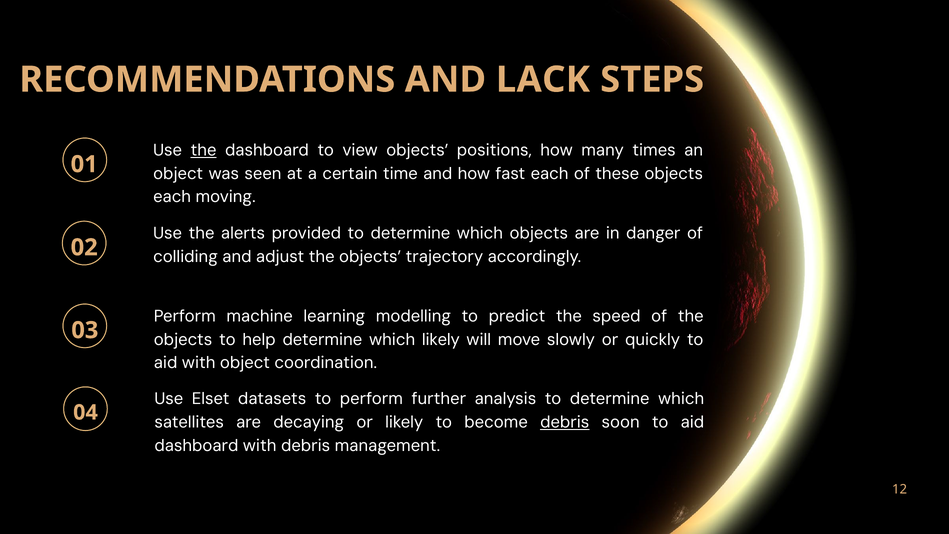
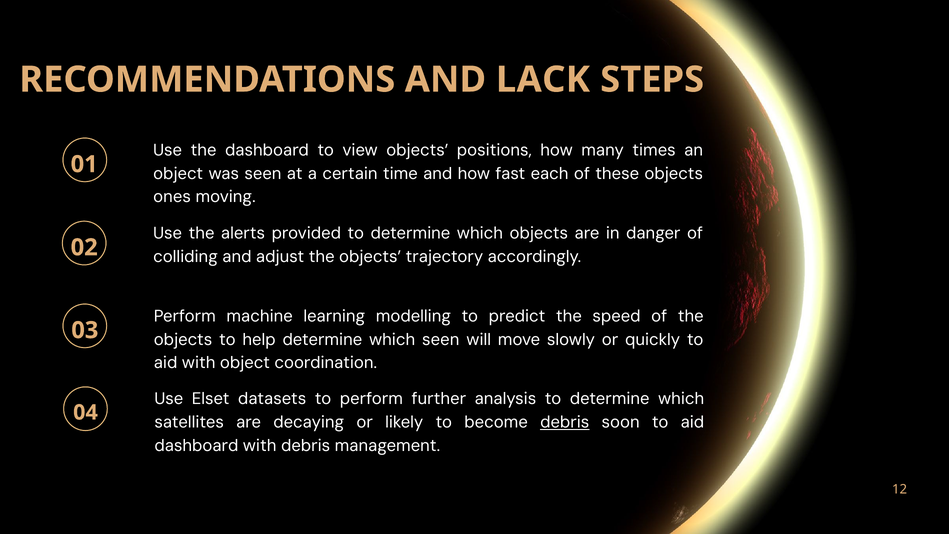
the at (203, 150) underline: present -> none
each at (172, 197): each -> ones
which likely: likely -> seen
